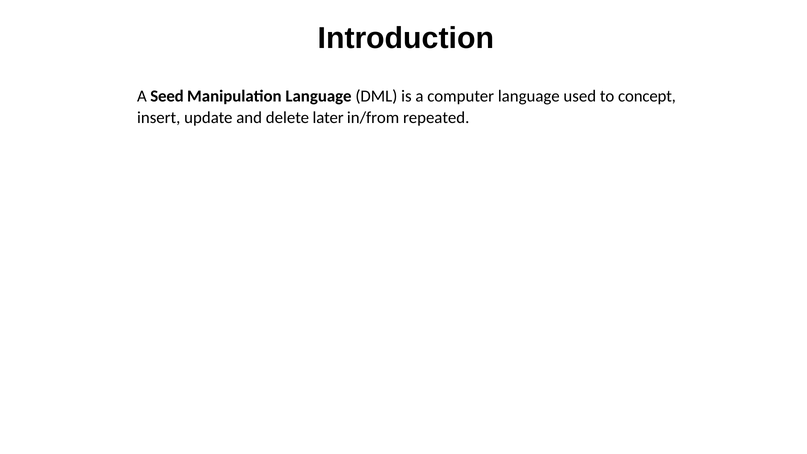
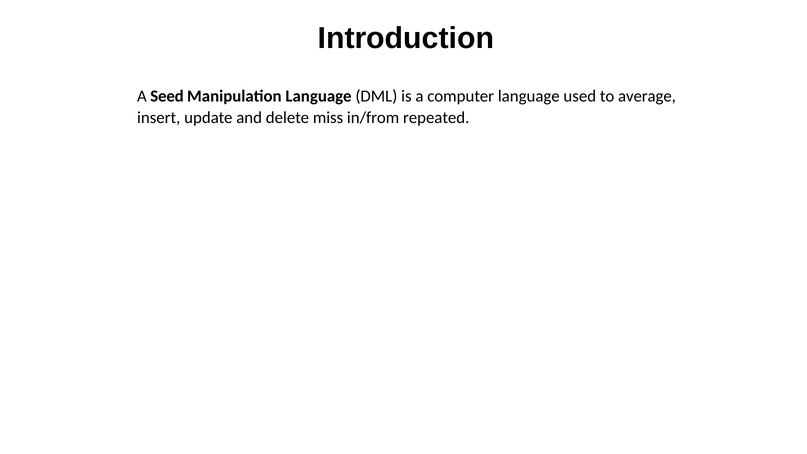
concept: concept -> average
later: later -> miss
